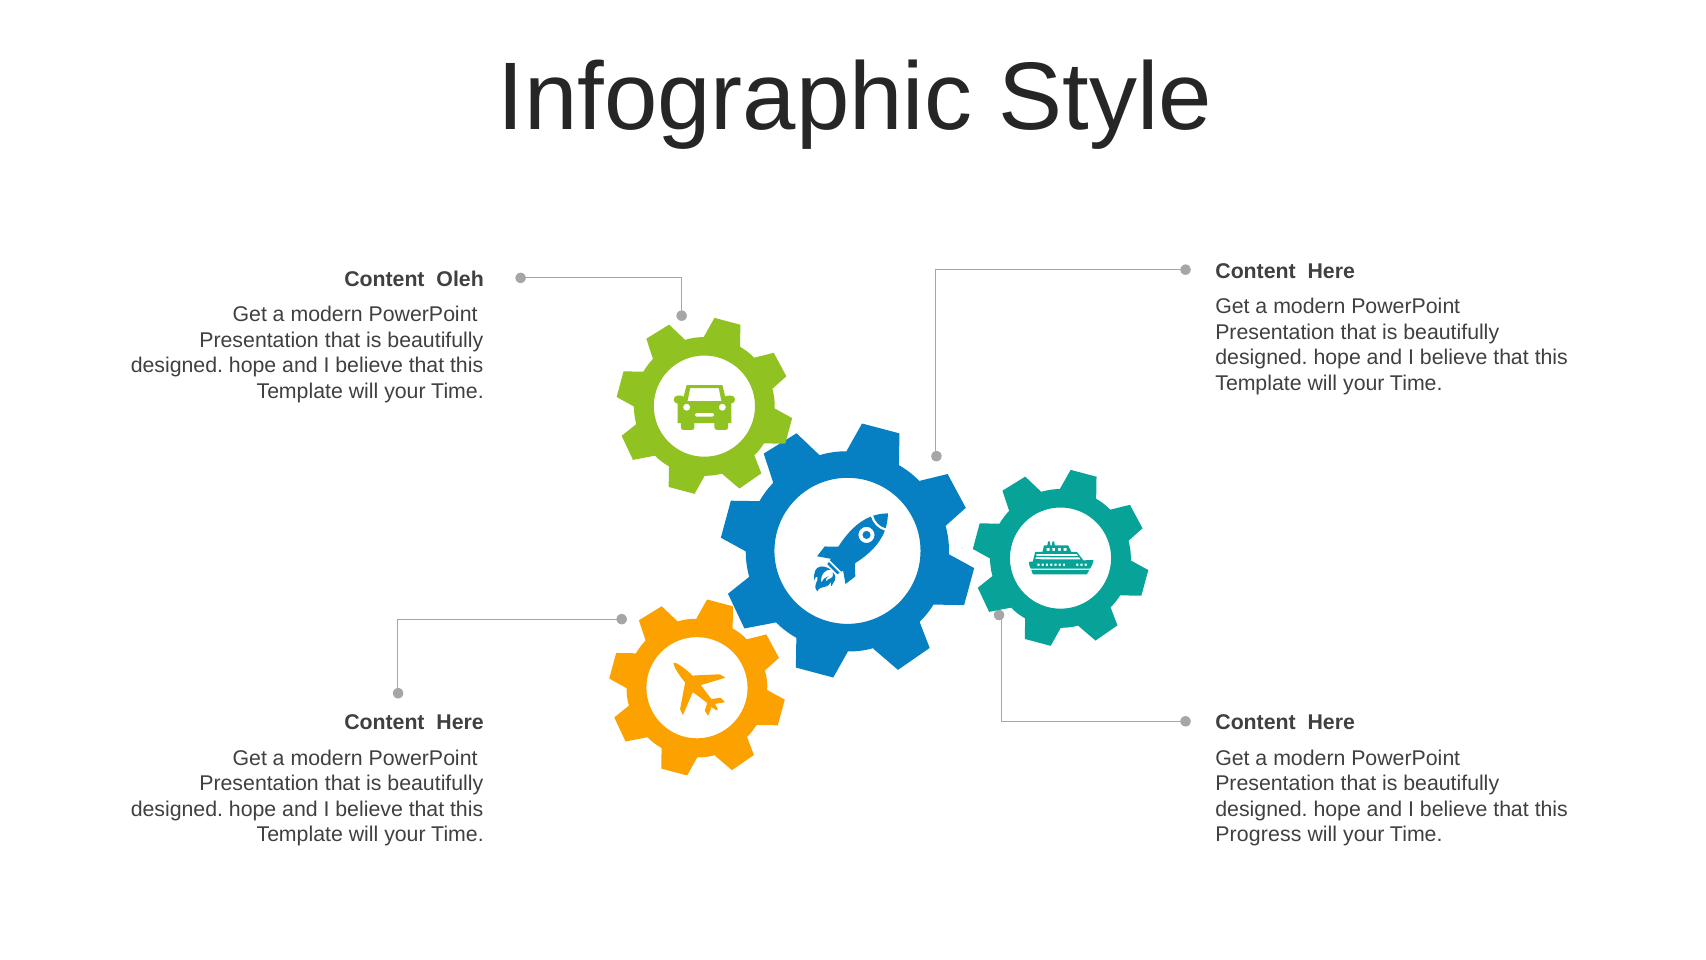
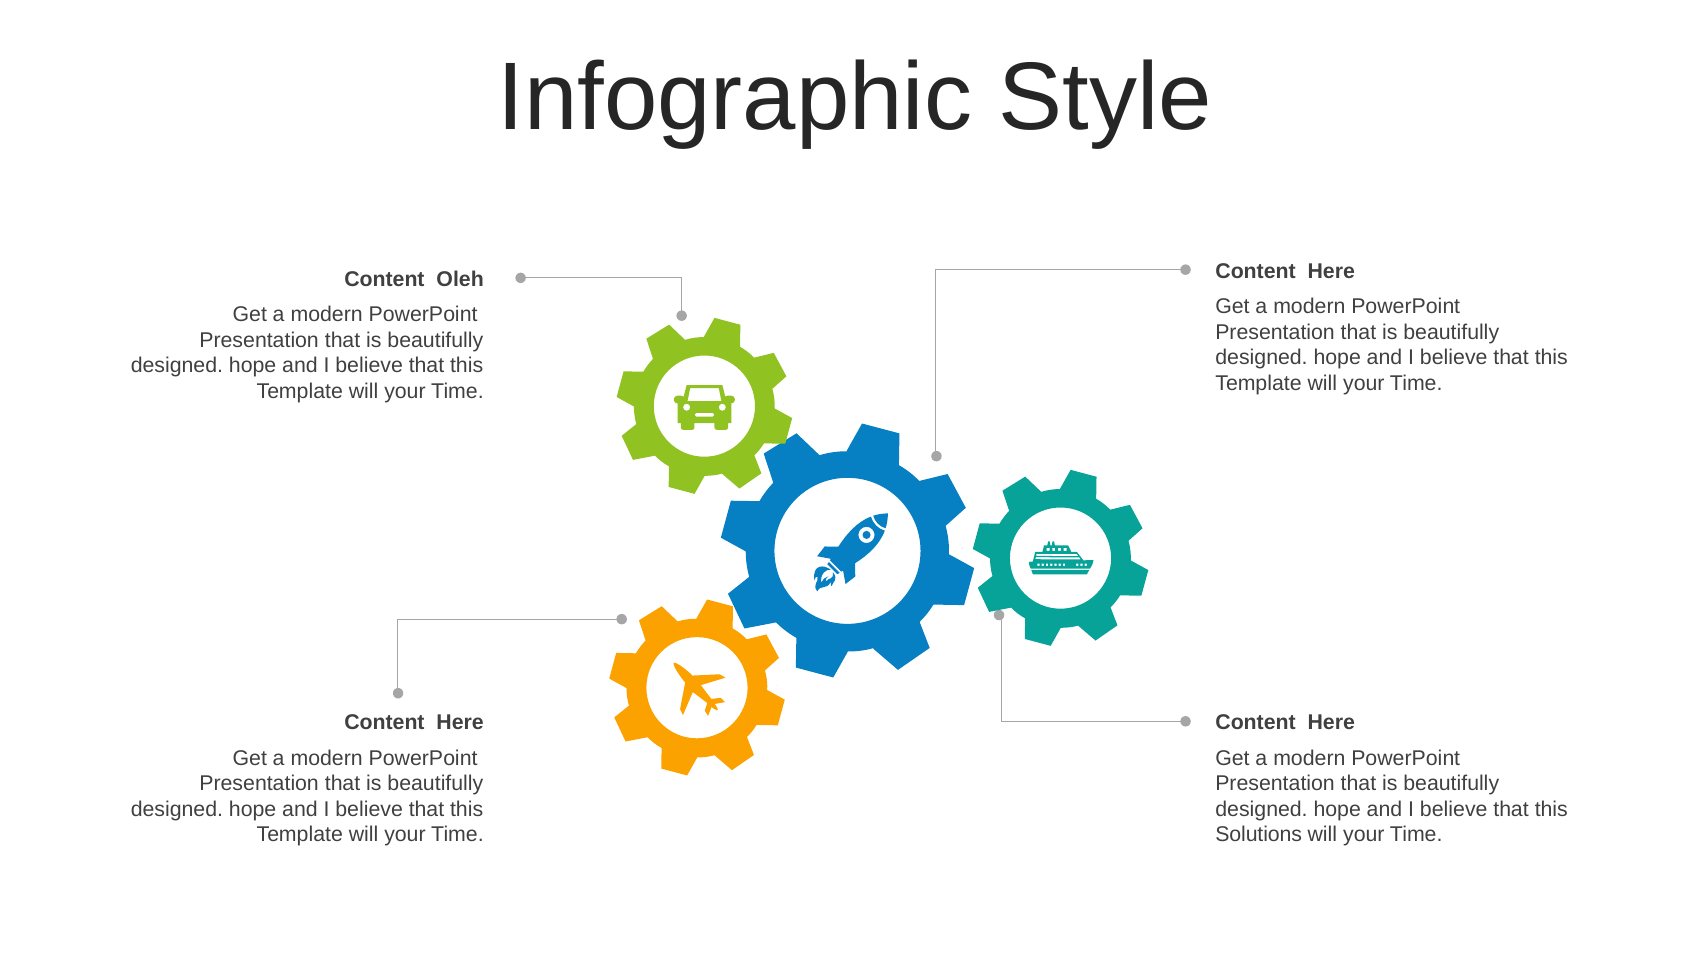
Progress: Progress -> Solutions
